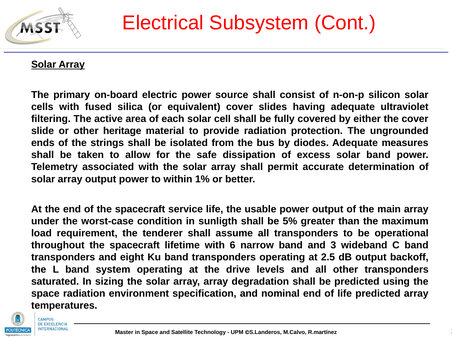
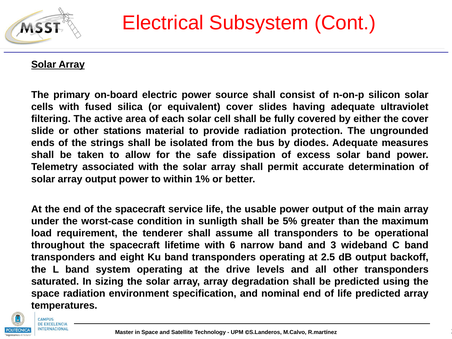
heritage: heritage -> stations
